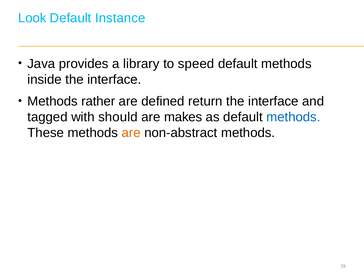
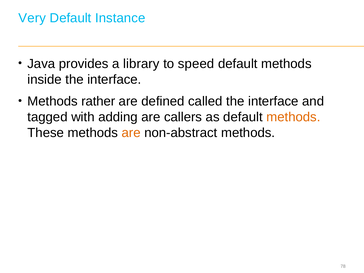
Look: Look -> Very
return: return -> called
should: should -> adding
makes: makes -> callers
methods at (293, 117) colour: blue -> orange
